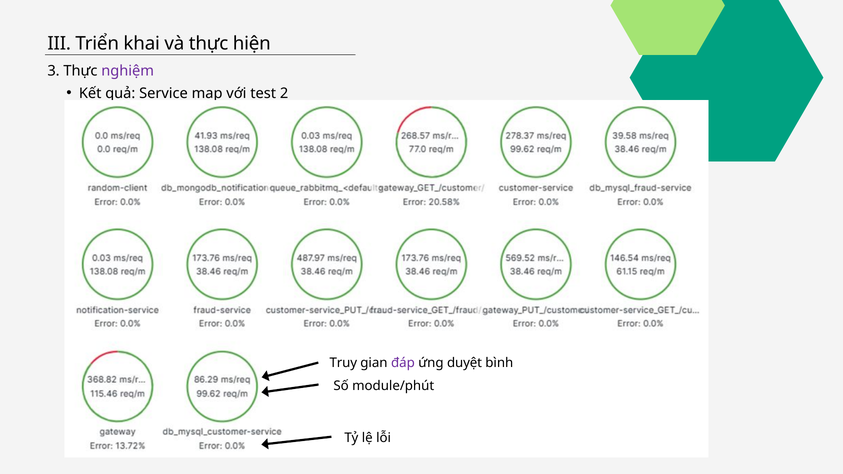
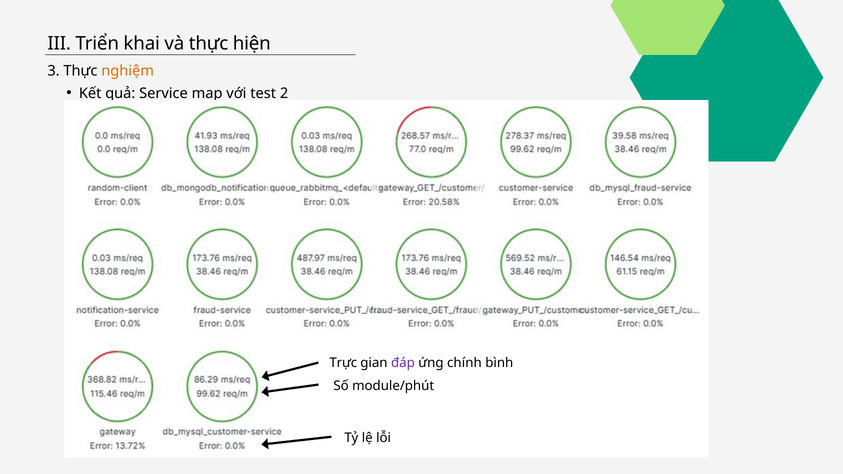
nghiệm colour: purple -> orange
Truy: Truy -> Trực
duyệt: duyệt -> chính
